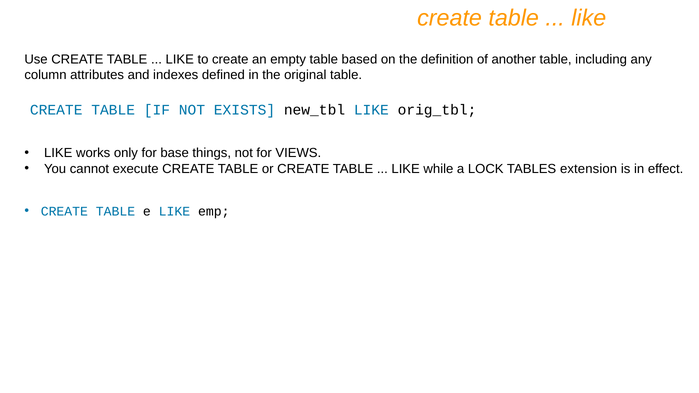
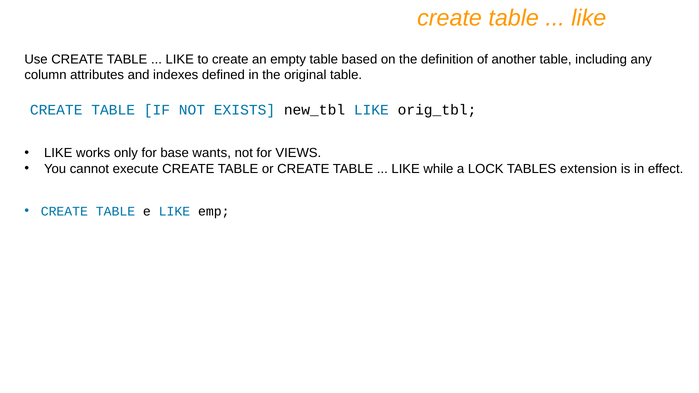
things: things -> wants
